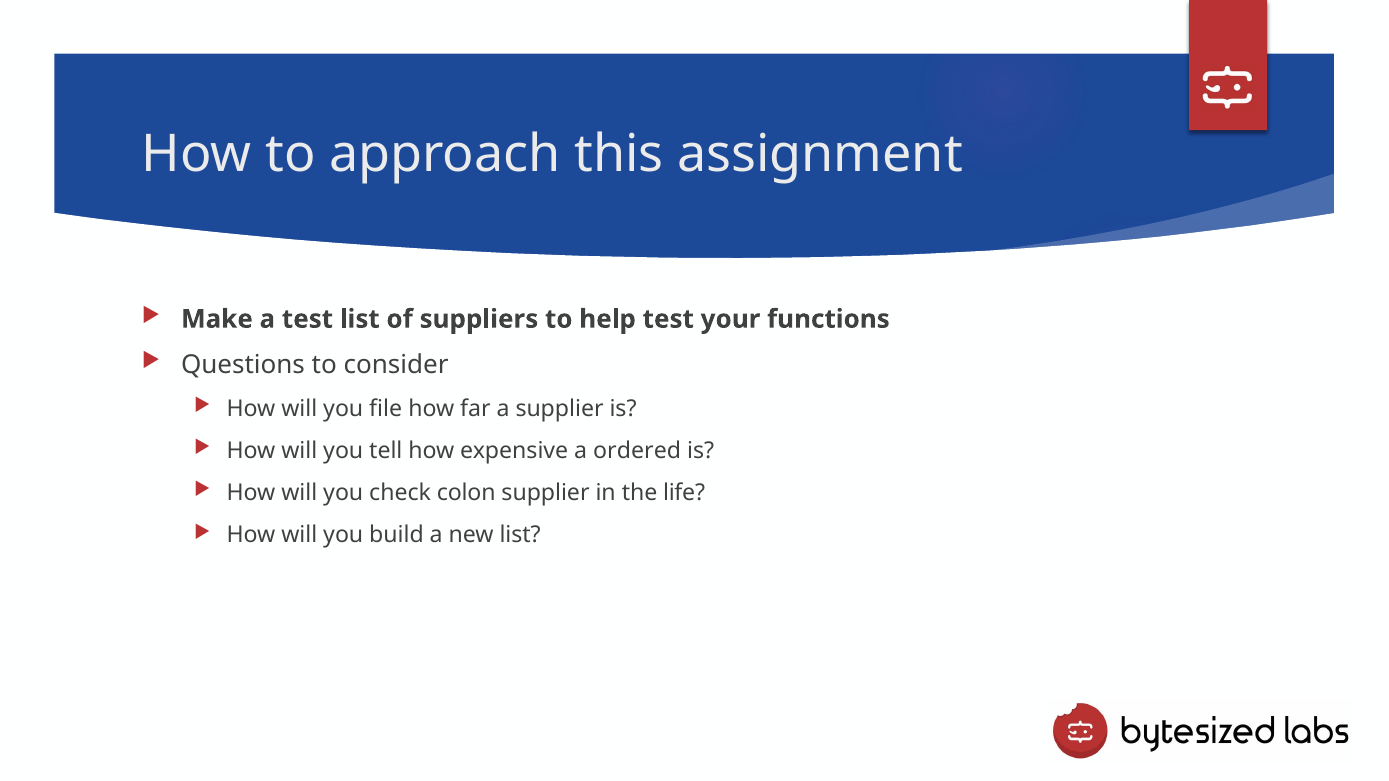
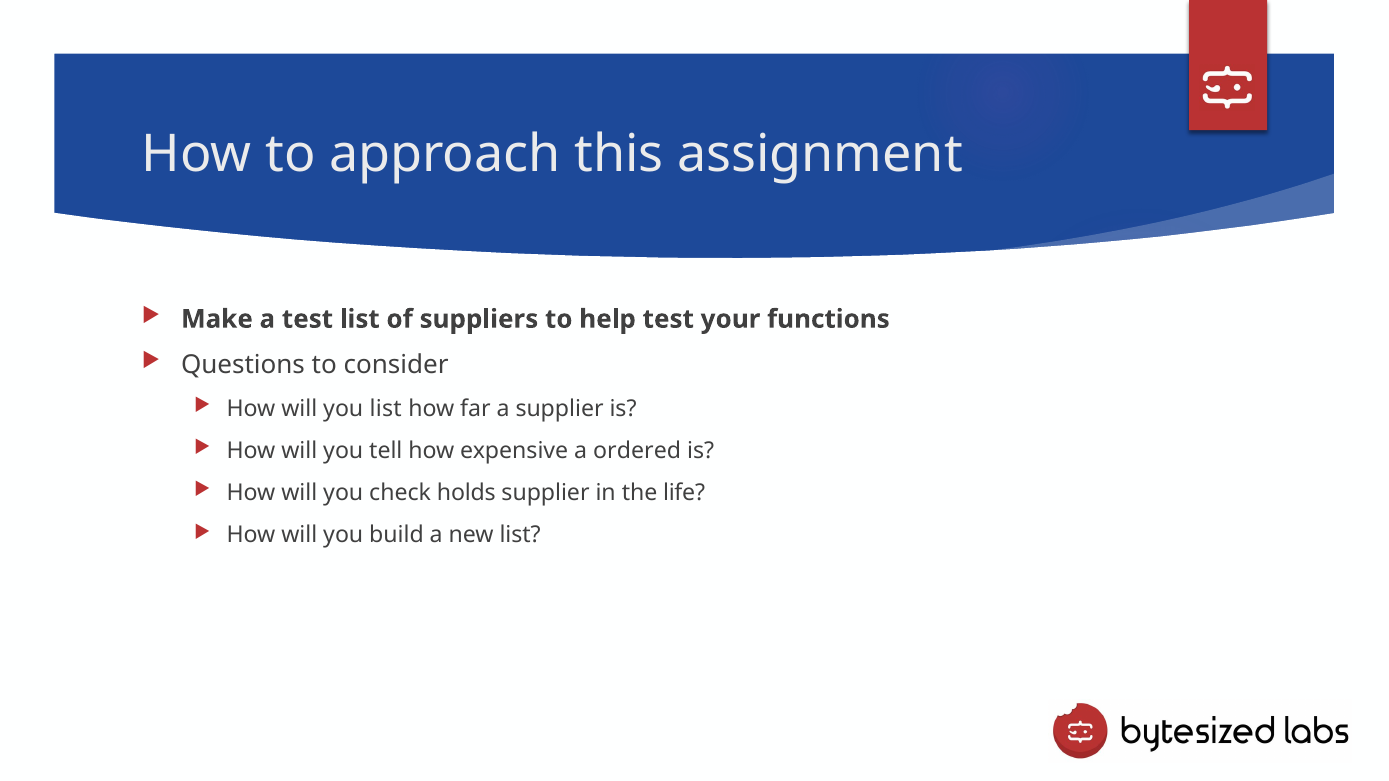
you file: file -> list
colon: colon -> holds
